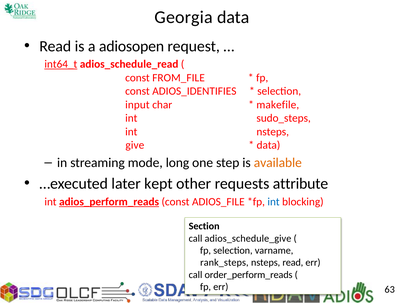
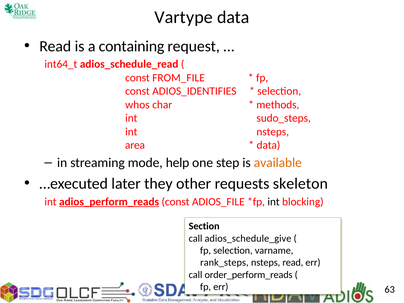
Georgia: Georgia -> Vartype
adiosopen: adiosopen -> containing
int64_t underline: present -> none
input: input -> whos
makefile: makefile -> methods
give: give -> area
long: long -> help
kept: kept -> they
attribute: attribute -> skeleton
int at (274, 202) colour: blue -> black
